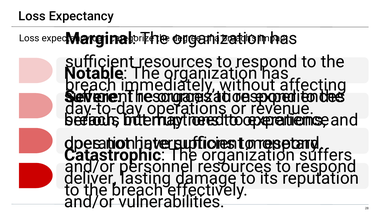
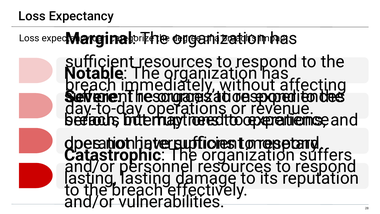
deliver at (90, 178): deliver -> lasting
